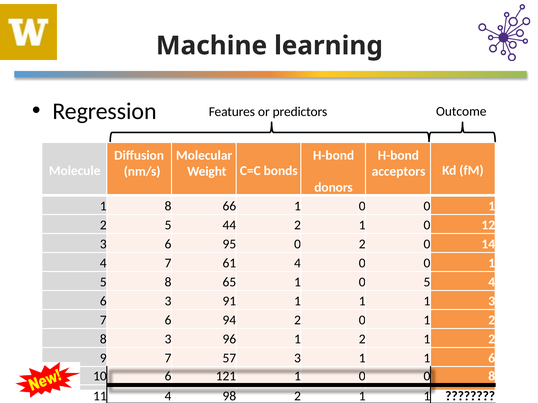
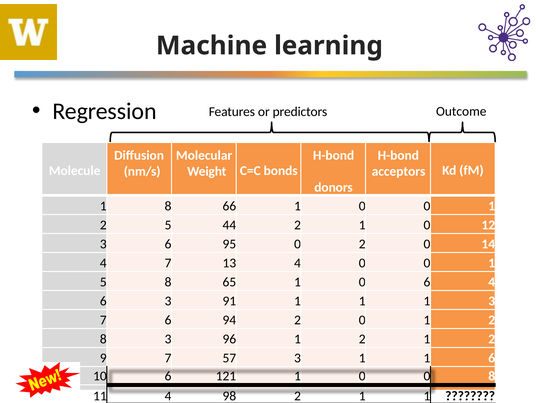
61: 61 -> 13
0 5: 5 -> 6
